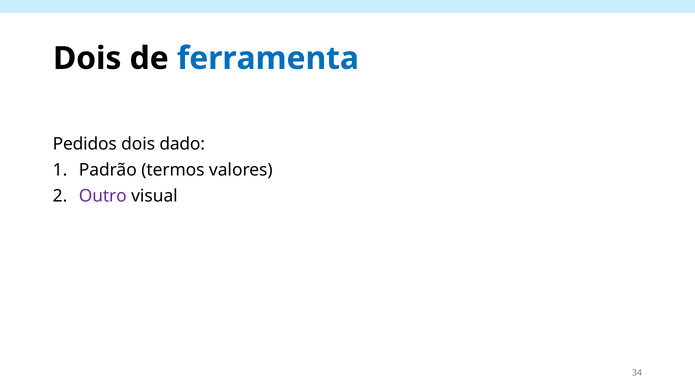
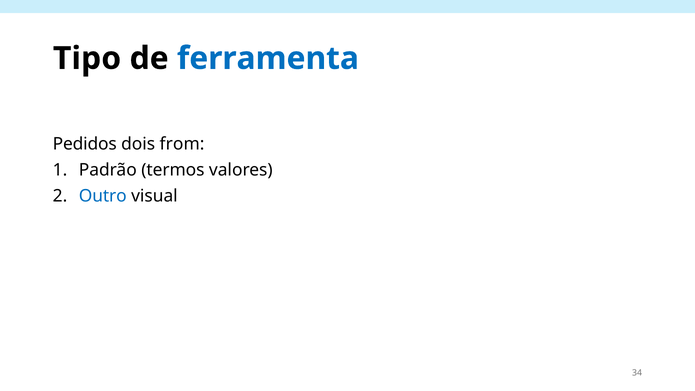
Dois at (87, 58): Dois -> Tipo
dado: dado -> from
Outro colour: purple -> blue
